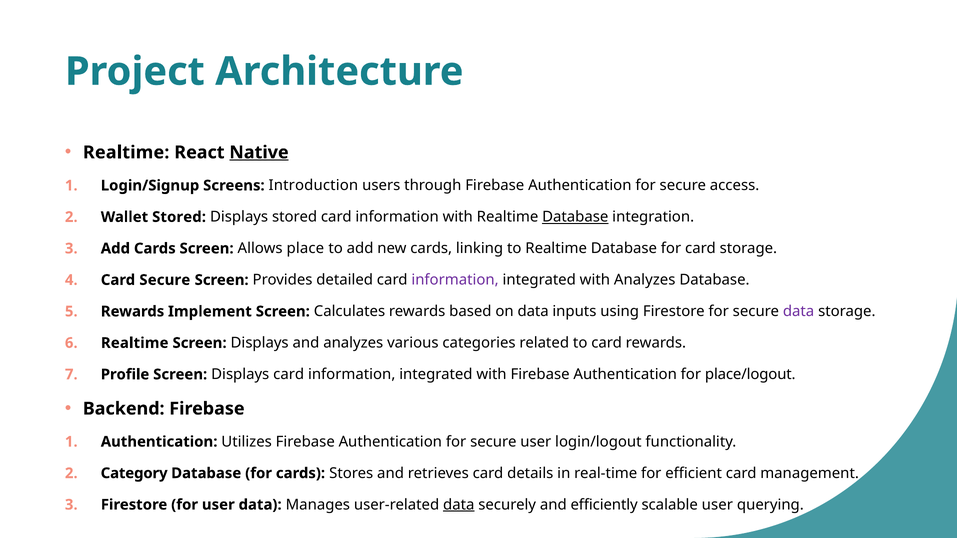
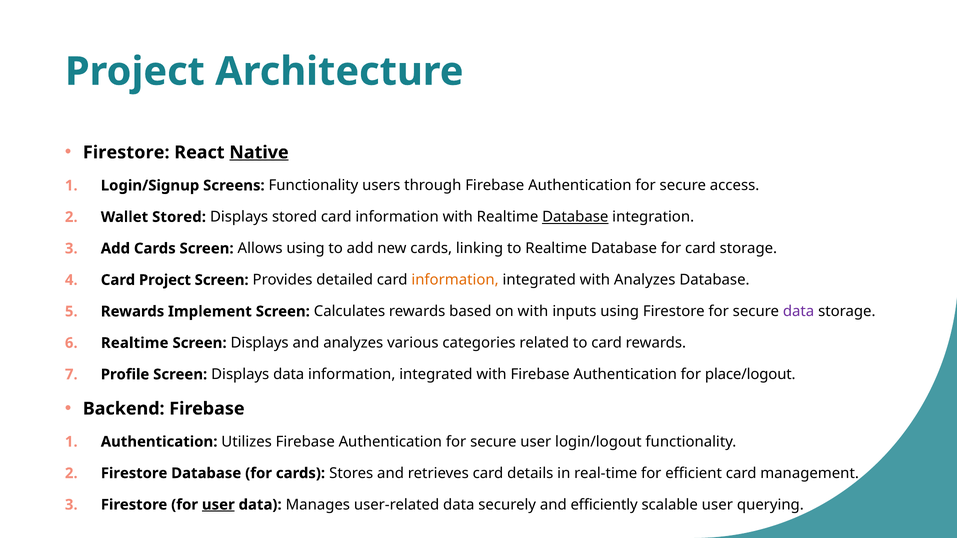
Realtime at (126, 153): Realtime -> Firestore
Screens Introduction: Introduction -> Functionality
Allows place: place -> using
Card Secure: Secure -> Project
information at (455, 280) colour: purple -> orange
on data: data -> with
Displays card: card -> data
Category at (134, 473): Category -> Firestore
user at (218, 505) underline: none -> present
data at (459, 505) underline: present -> none
